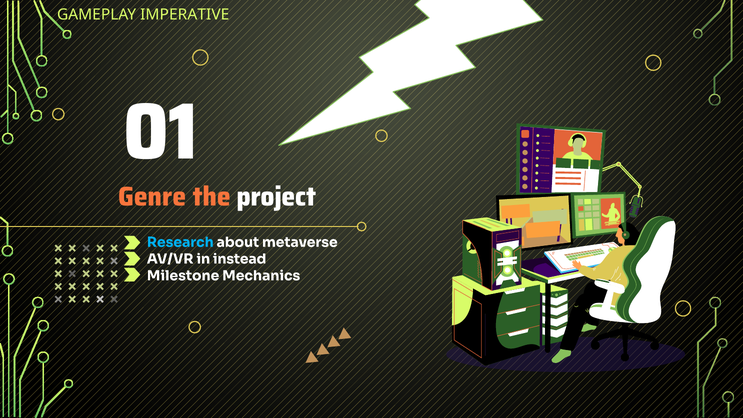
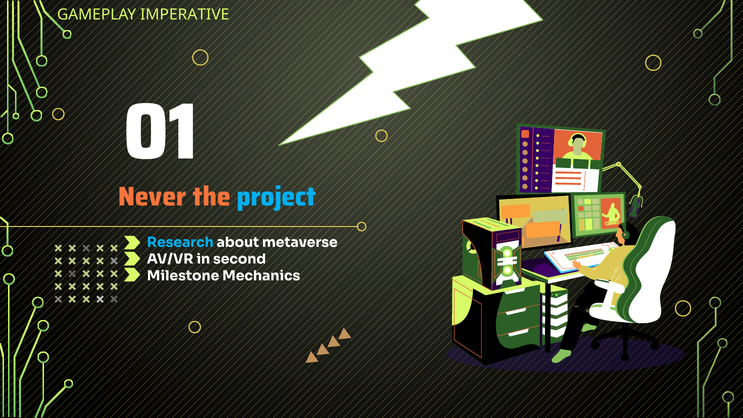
Genre: Genre -> Never
project colour: white -> light blue
instead: instead -> second
